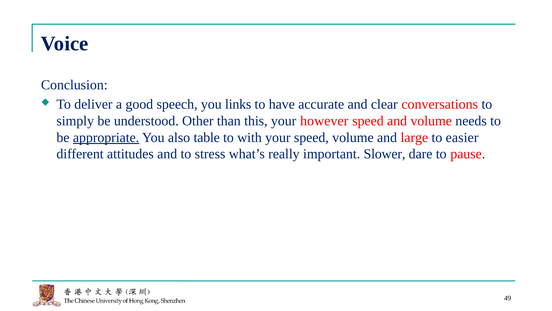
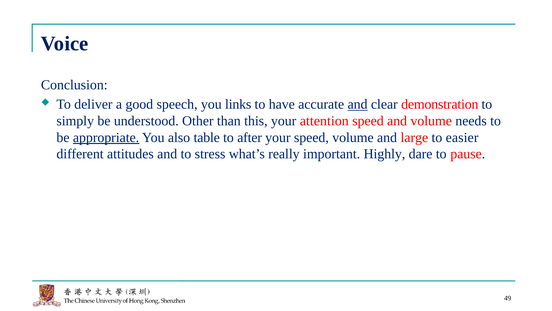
and at (358, 104) underline: none -> present
conversations: conversations -> demonstration
however: however -> attention
with: with -> after
Slower: Slower -> Highly
